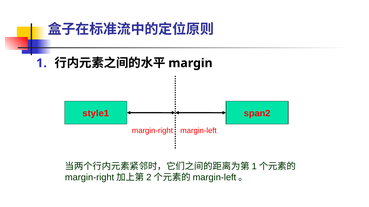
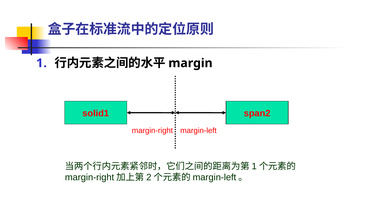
style1: style1 -> solid1
